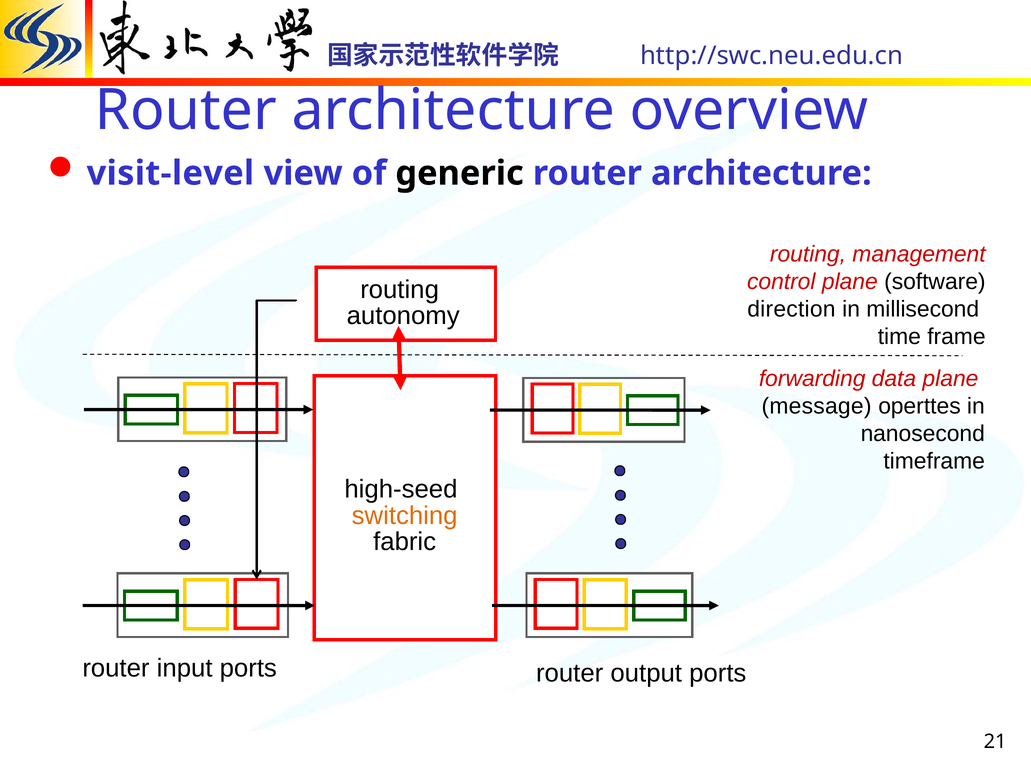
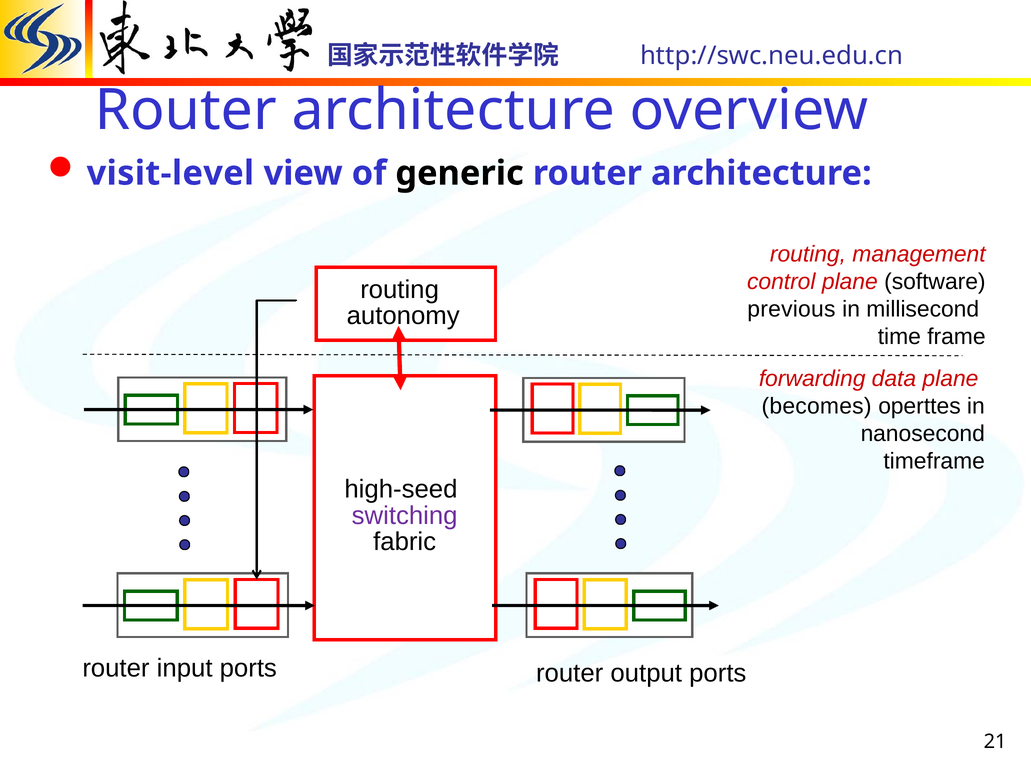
direction: direction -> previous
message: message -> becomes
switching colour: orange -> purple
